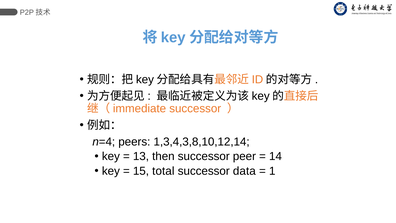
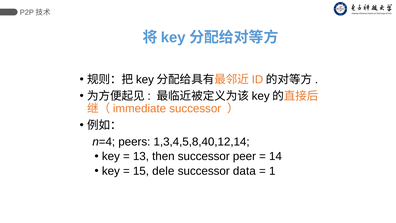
1,3,4,3,8,10,12,14: 1,3,4,3,8,10,12,14 -> 1,3,4,5,8,40,12,14
total: total -> dele
